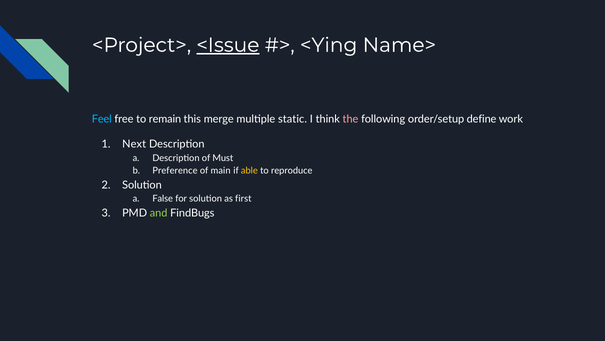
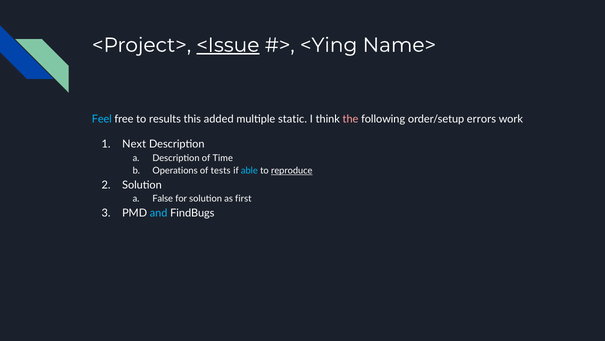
remain: remain -> results
merge: merge -> added
define: define -> errors
Must: Must -> Time
Preference: Preference -> Operations
main: main -> tests
able colour: yellow -> light blue
reproduce underline: none -> present
and colour: light green -> light blue
